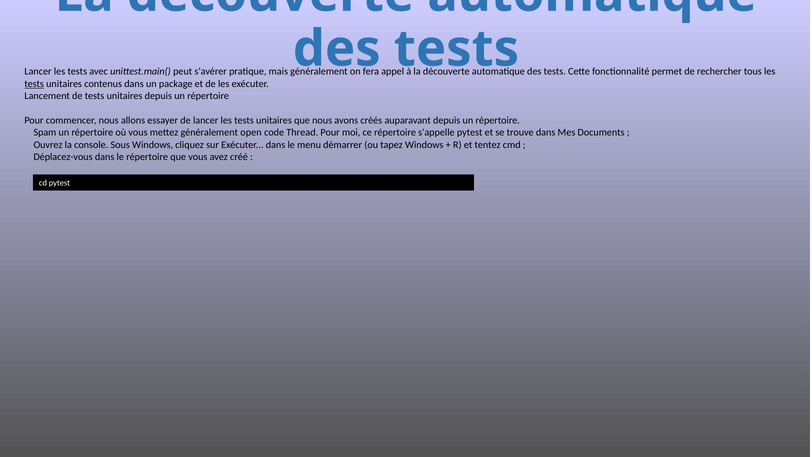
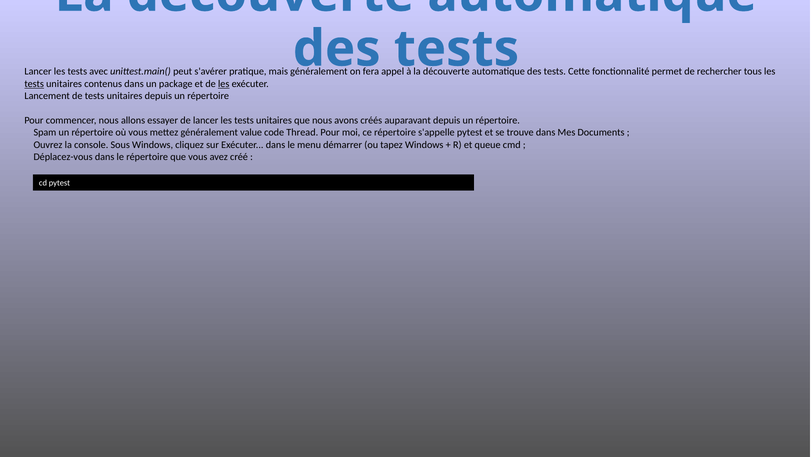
les at (224, 84) underline: none -> present
open: open -> value
tentez: tentez -> queue
